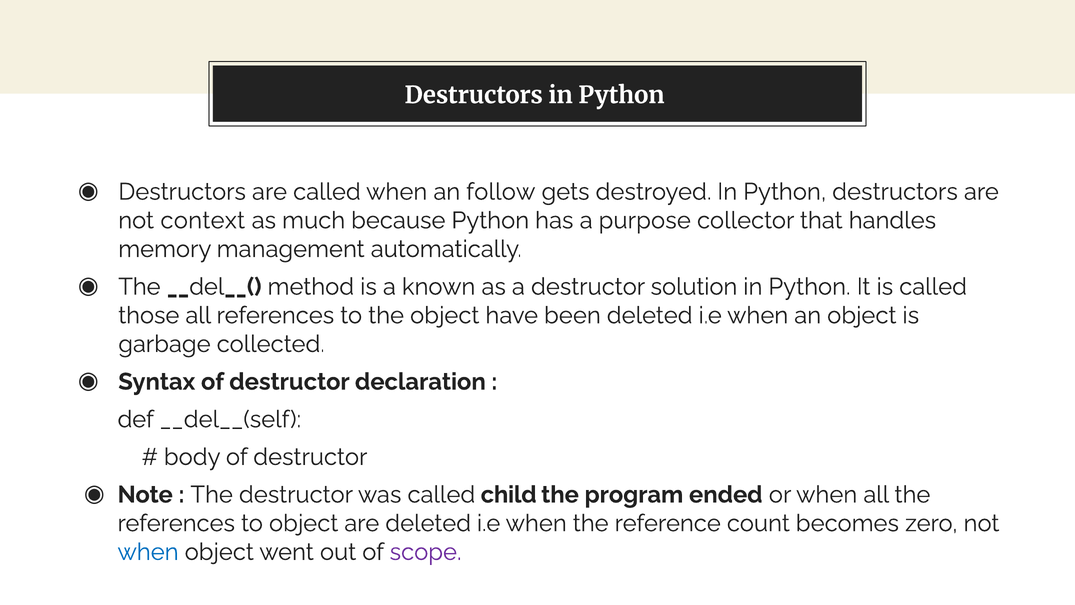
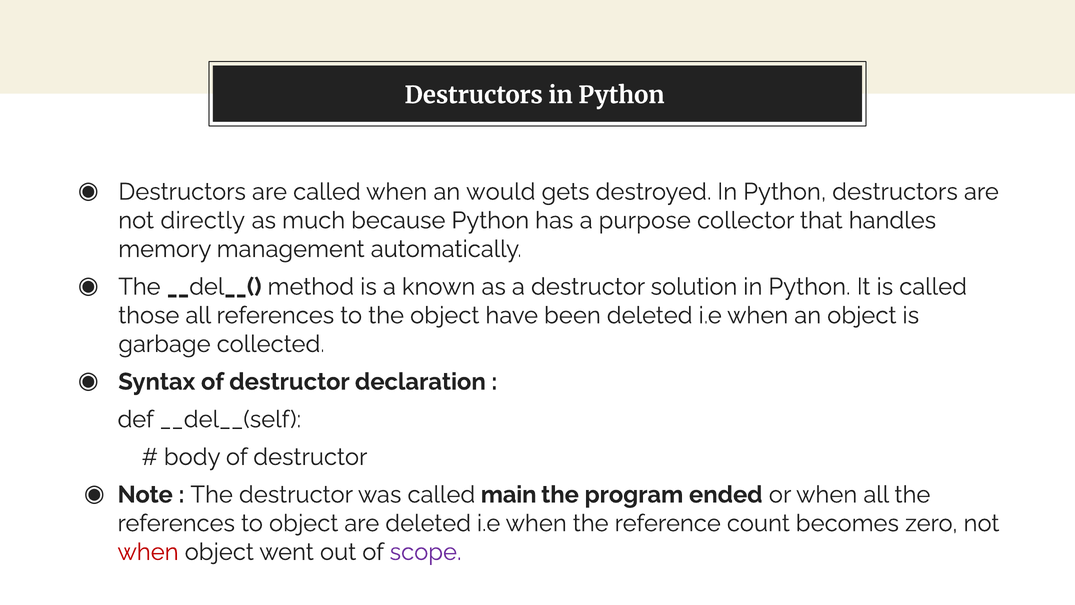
follow: follow -> would
context: context -> directly
child: child -> main
when at (148, 552) colour: blue -> red
